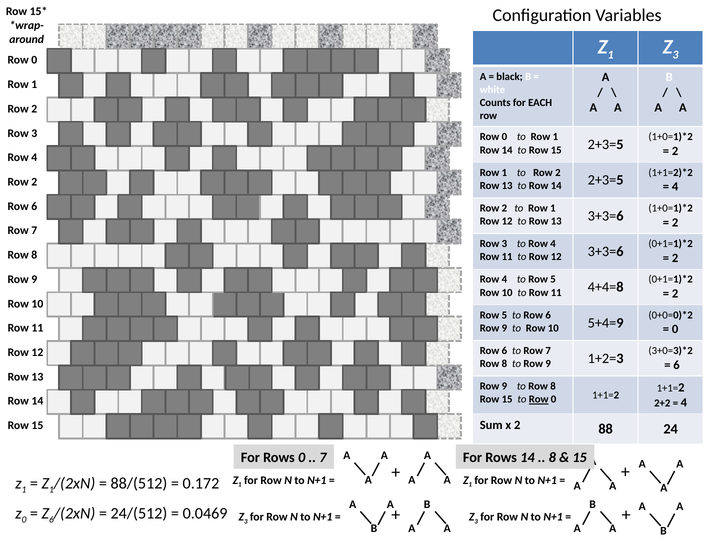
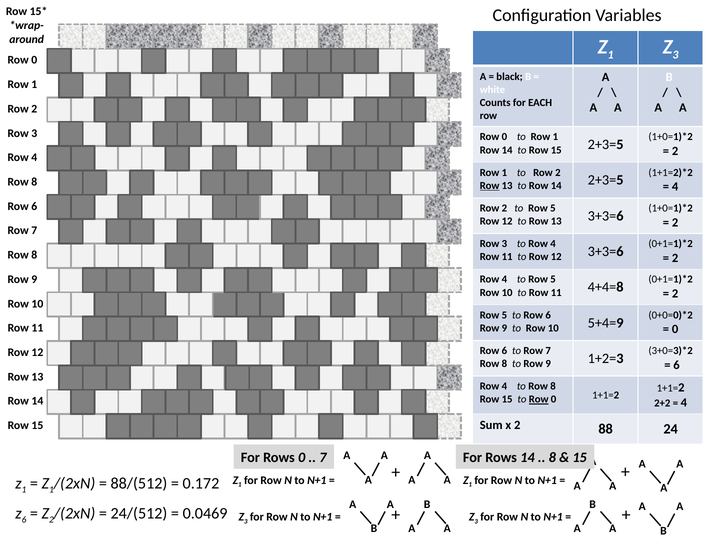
2 at (34, 182): 2 -> 8
Row at (490, 186) underline: none -> present
2 to Row 1: 1 -> 5
9 at (504, 386): 9 -> 4
0 at (24, 520): 0 -> 6
6 at (51, 520): 6 -> 2
